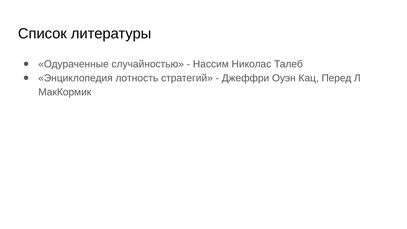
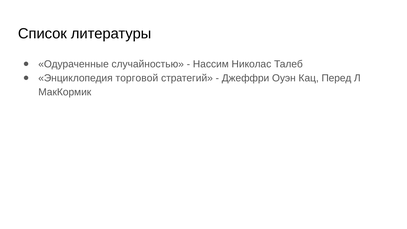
лотность: лотность -> торговой
